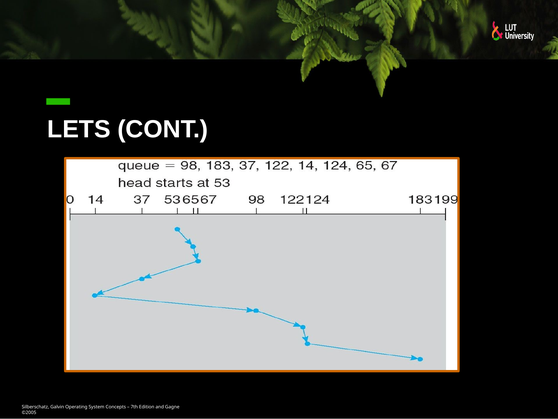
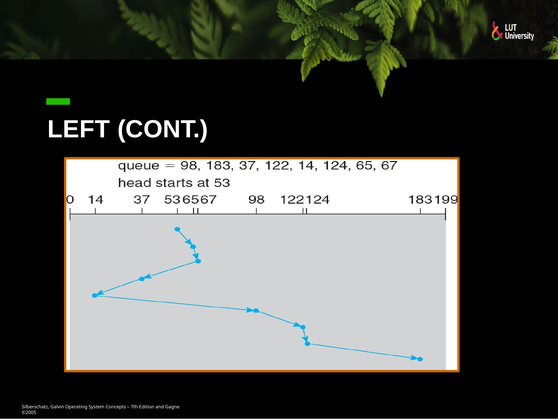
LETS: LETS -> LEFT
